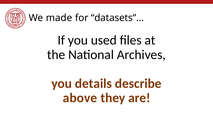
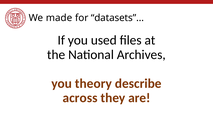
details: details -> theory
above: above -> across
